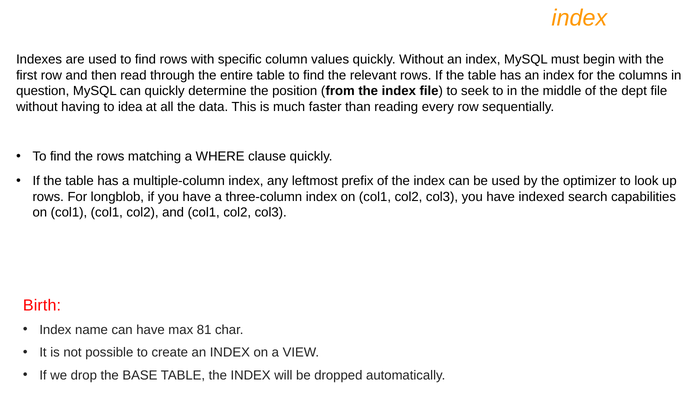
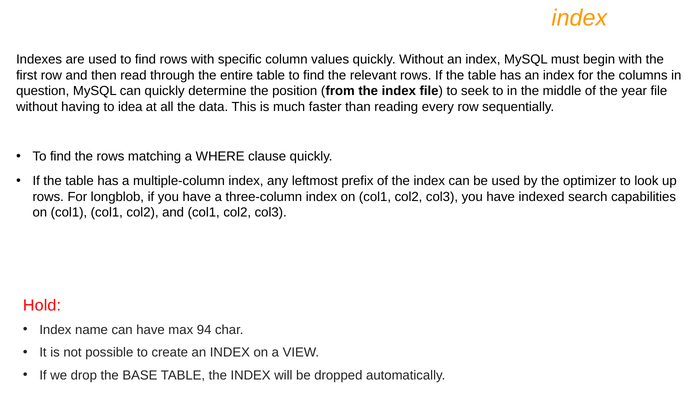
dept: dept -> year
Birth: Birth -> Hold
81: 81 -> 94
